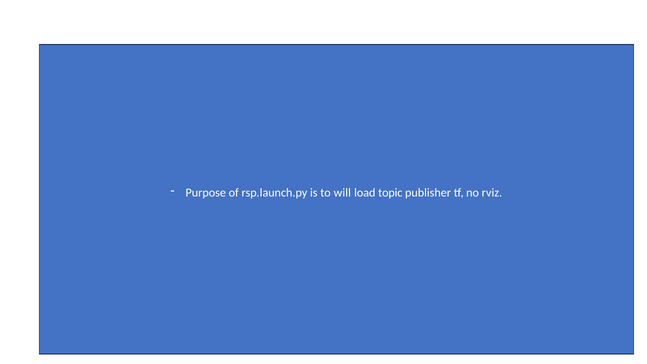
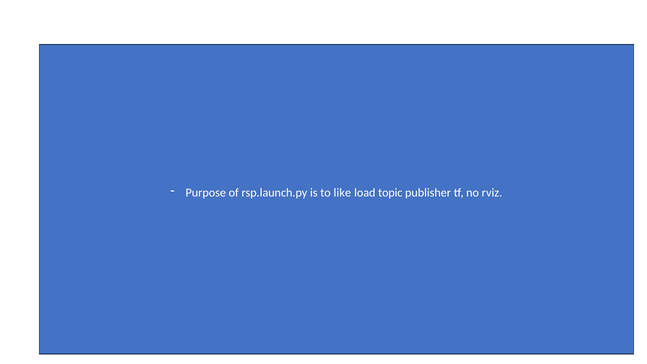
will: will -> like
